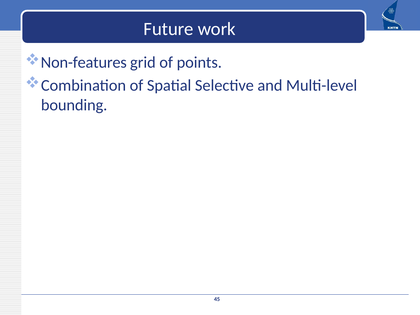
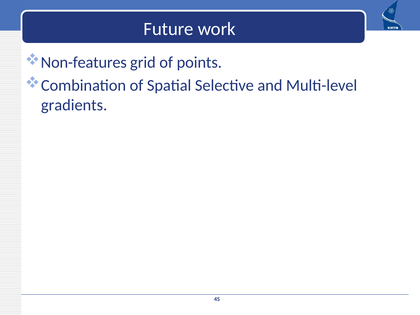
bounding: bounding -> gradients
